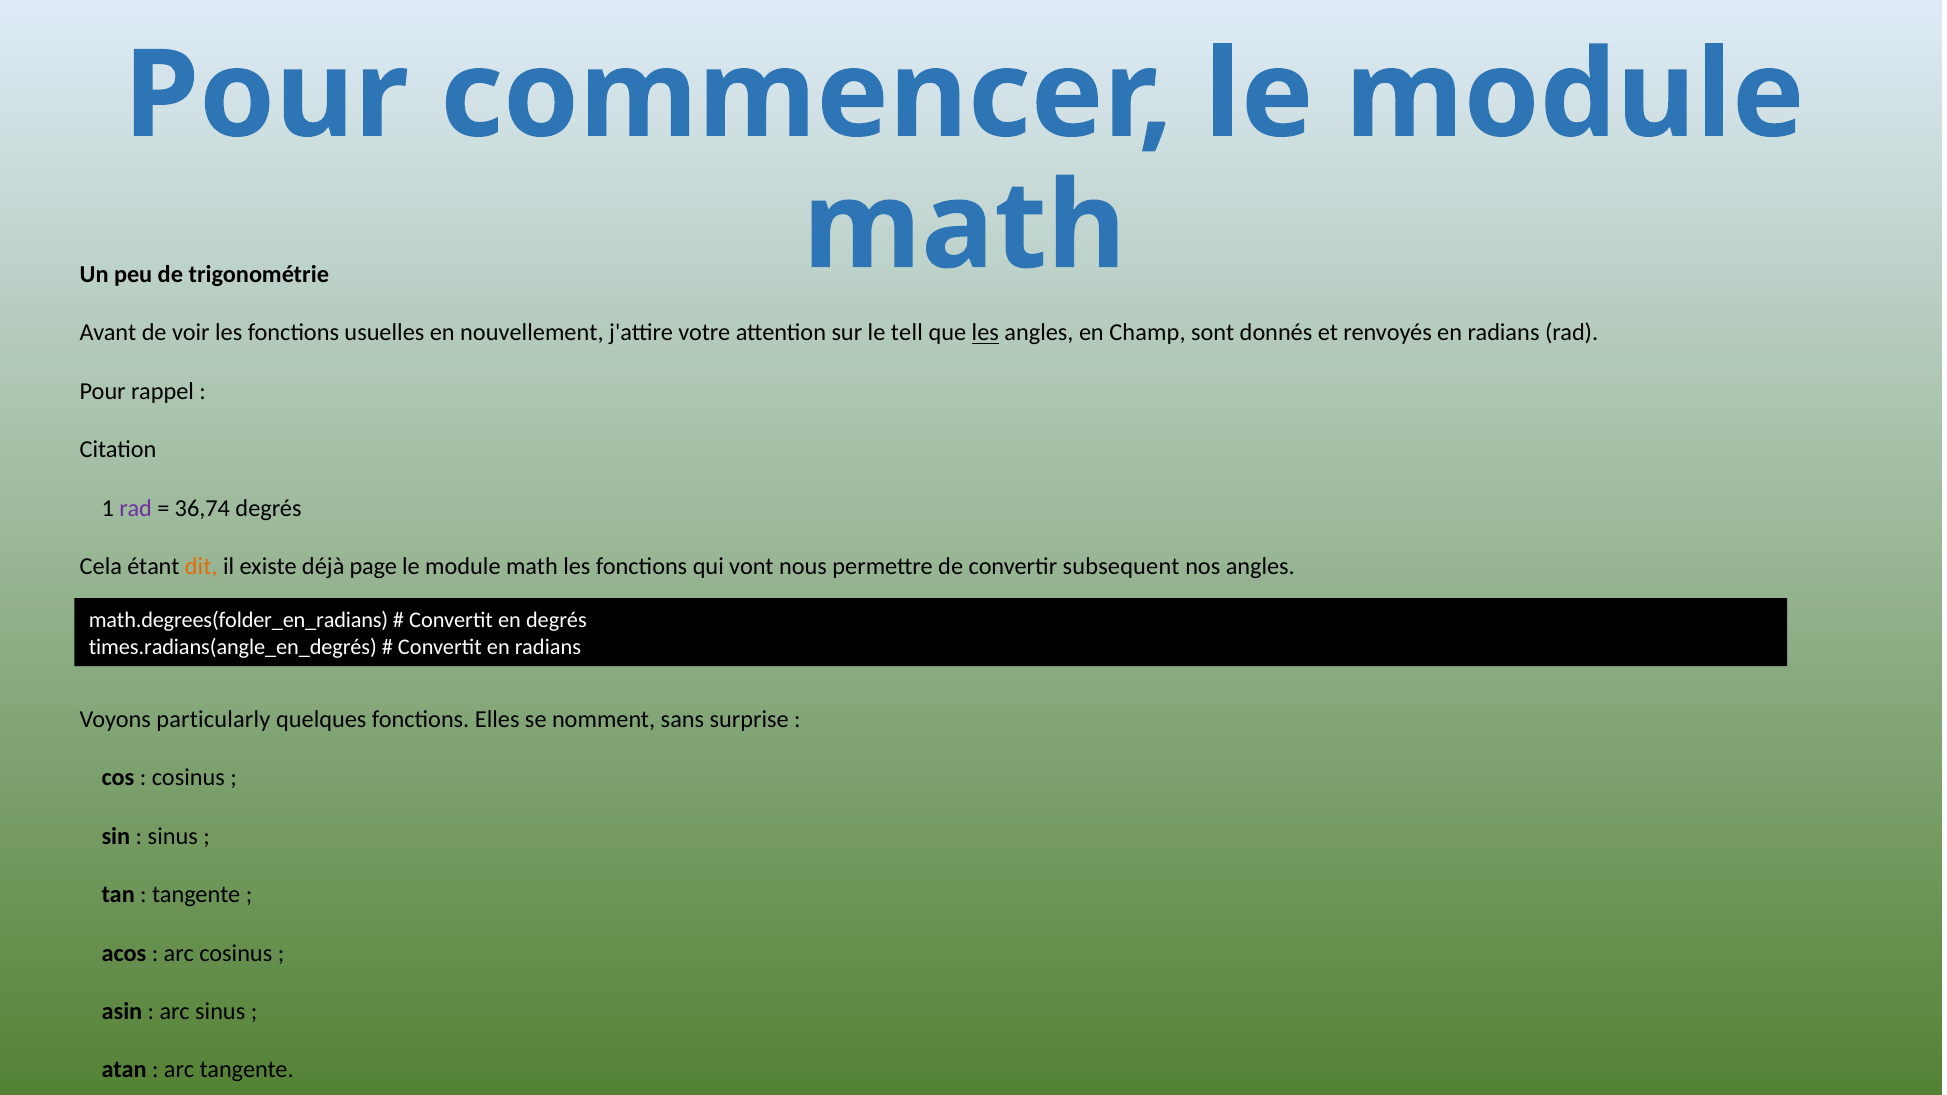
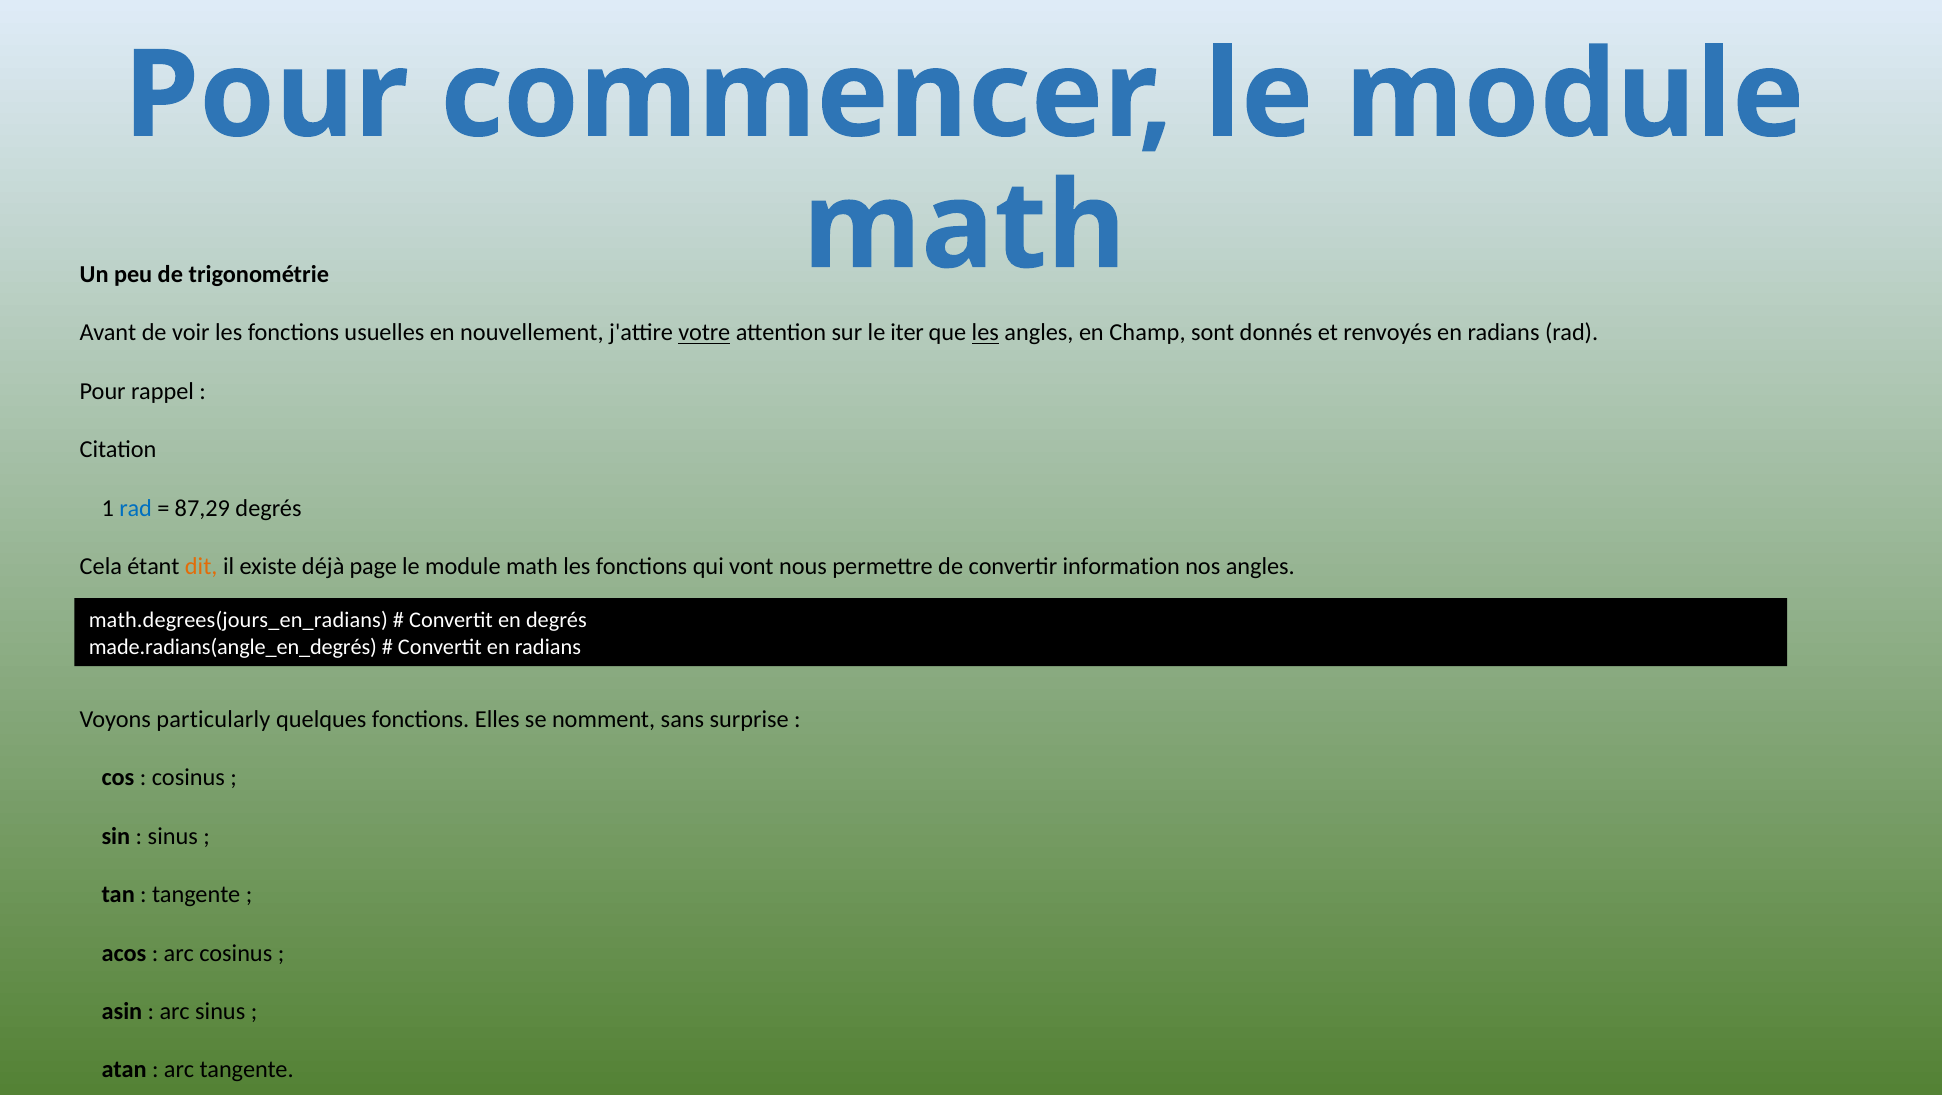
votre underline: none -> present
tell: tell -> iter
rad at (136, 508) colour: purple -> blue
36,74: 36,74 -> 87,29
subsequent: subsequent -> information
math.degrees(folder_en_radians: math.degrees(folder_en_radians -> math.degrees(jours_en_radians
times.radians(angle_en_degrés: times.radians(angle_en_degrés -> made.radians(angle_en_degrés
